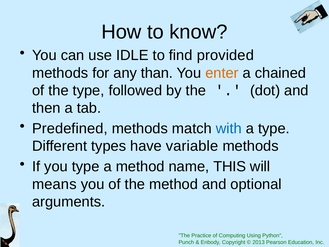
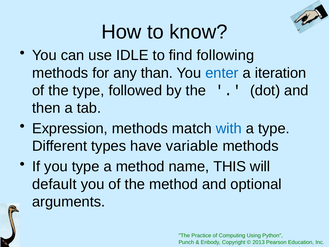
provided: provided -> following
enter colour: orange -> blue
chained: chained -> iteration
Predefined: Predefined -> Expression
means: means -> default
